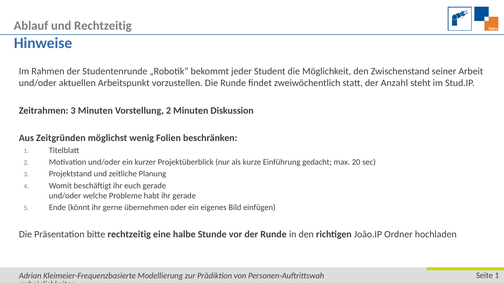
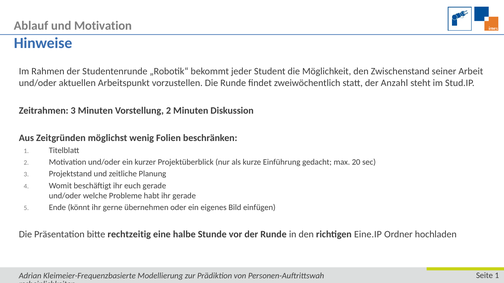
und Rechtzeitig: Rechtzeitig -> Motivation
João.IP: João.IP -> Eine.IP
